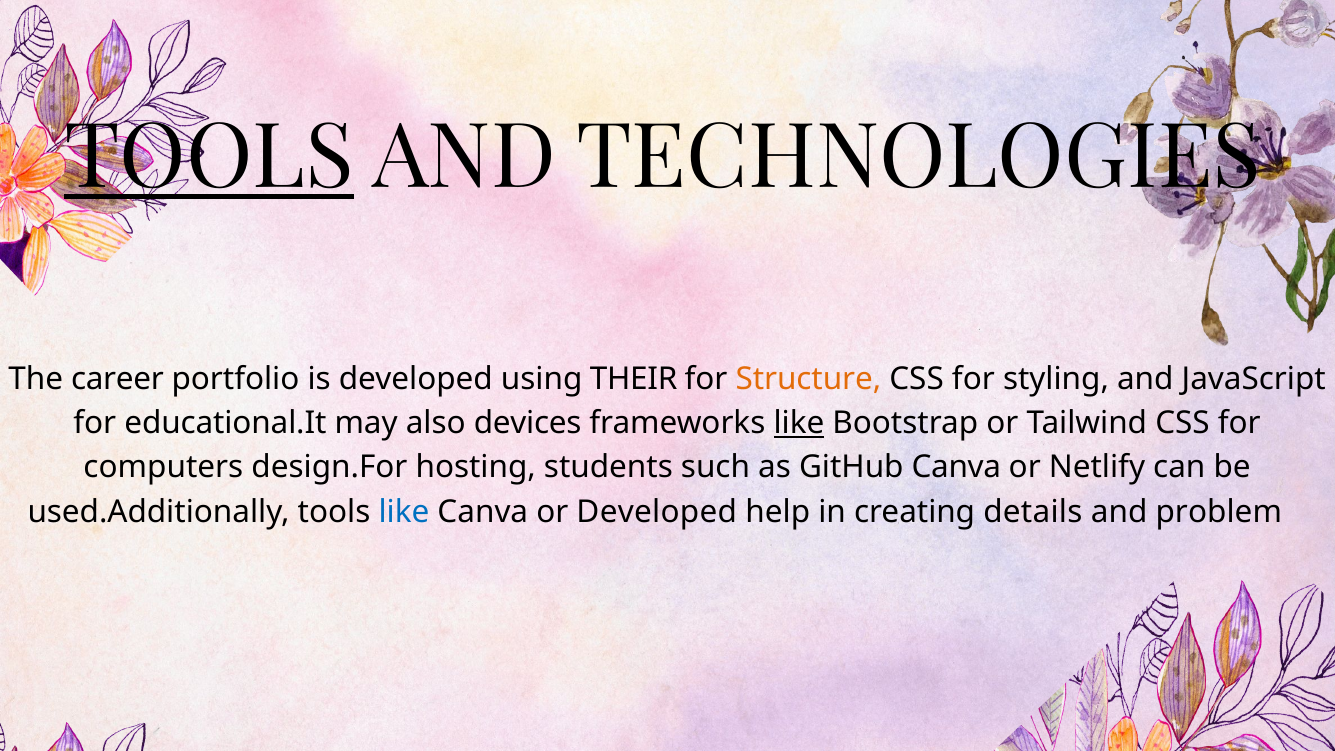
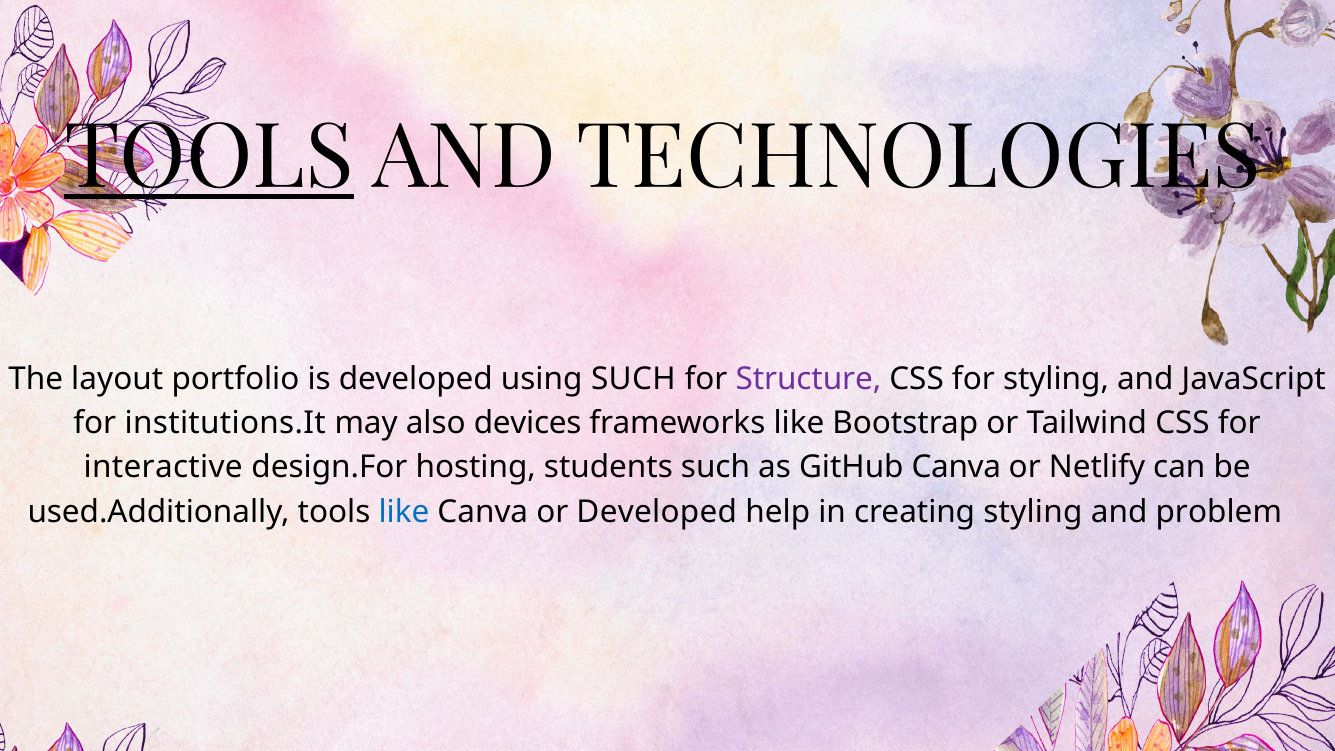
career: career -> layout
using THEIR: THEIR -> SUCH
Structure colour: orange -> purple
educational.It: educational.It -> institutions.It
like at (799, 423) underline: present -> none
computers: computers -> interactive
creating details: details -> styling
